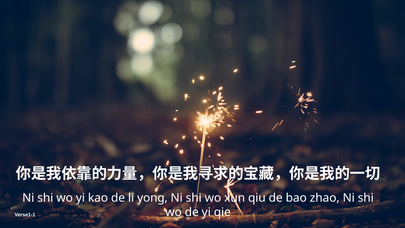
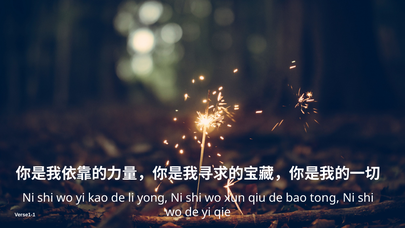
zhao: zhao -> tong
